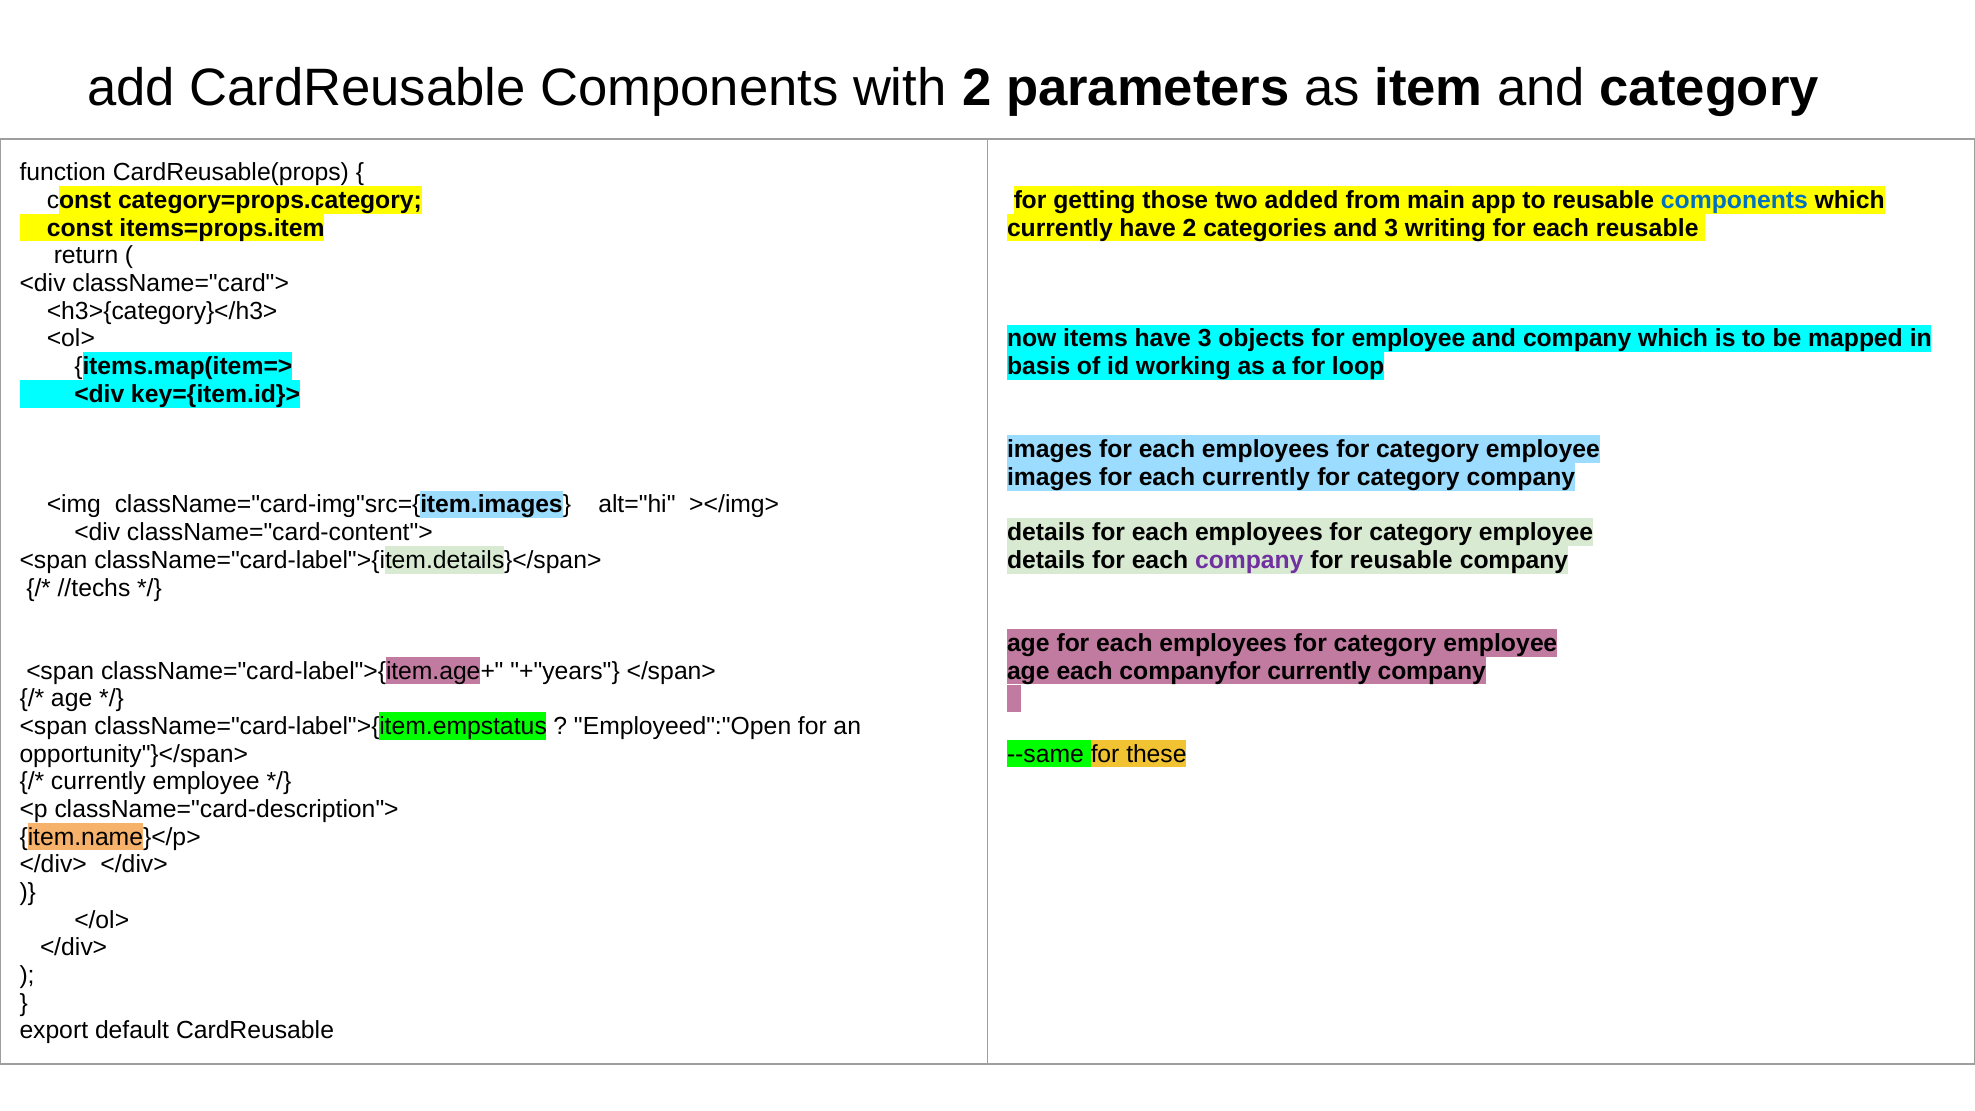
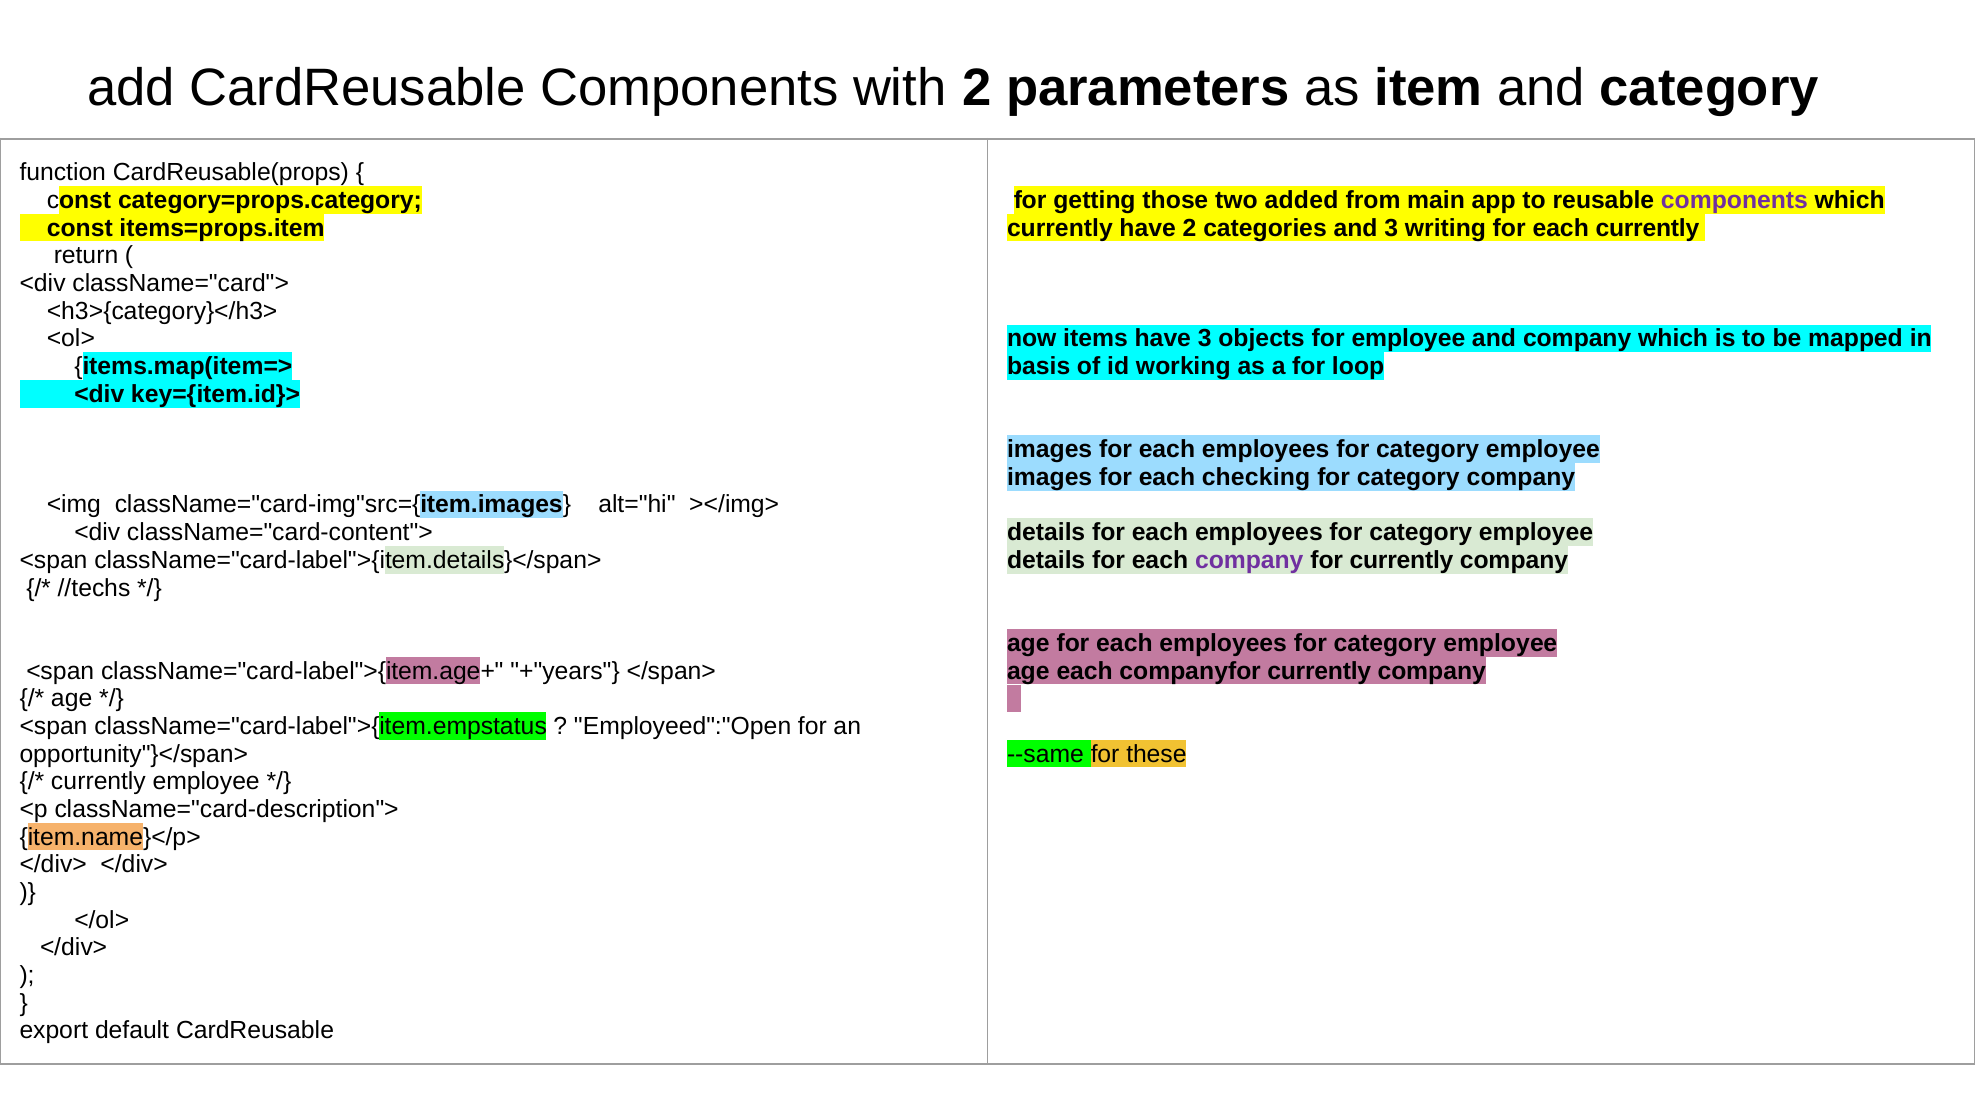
components at (1734, 200) colour: blue -> purple
each reusable: reusable -> currently
each currently: currently -> checking
for reusable: reusable -> currently
